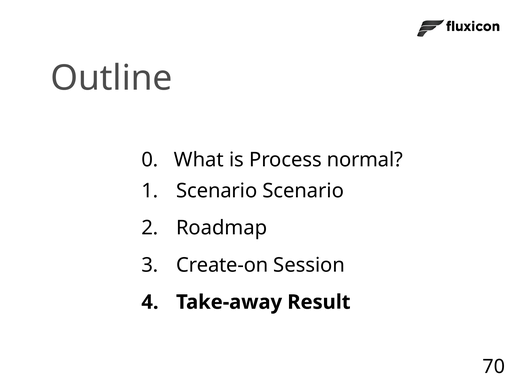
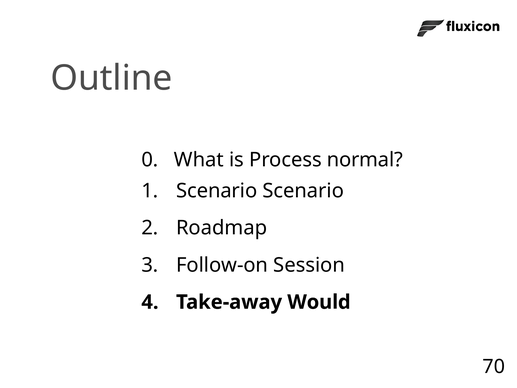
Create-on: Create-on -> Follow-on
Result: Result -> Would
